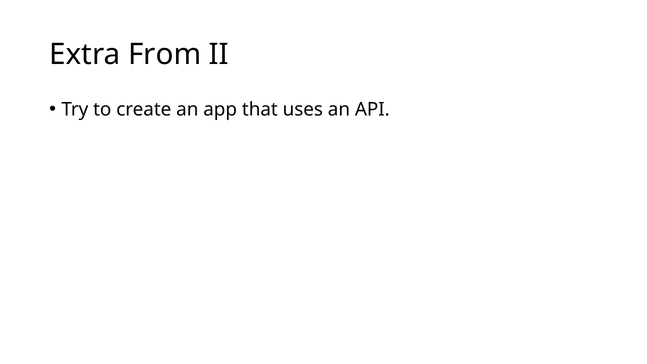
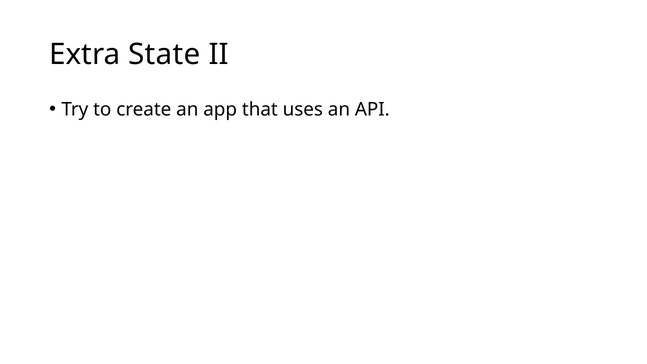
From: From -> State
